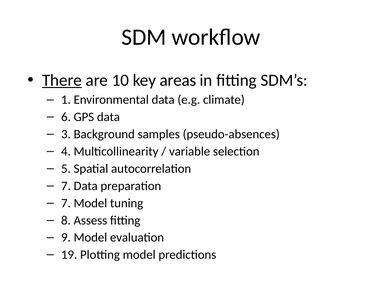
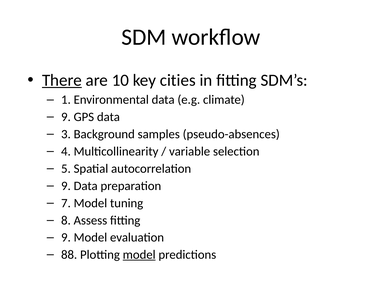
areas: areas -> cities
6 at (66, 117): 6 -> 9
7 at (66, 186): 7 -> 9
19: 19 -> 88
model at (139, 254) underline: none -> present
